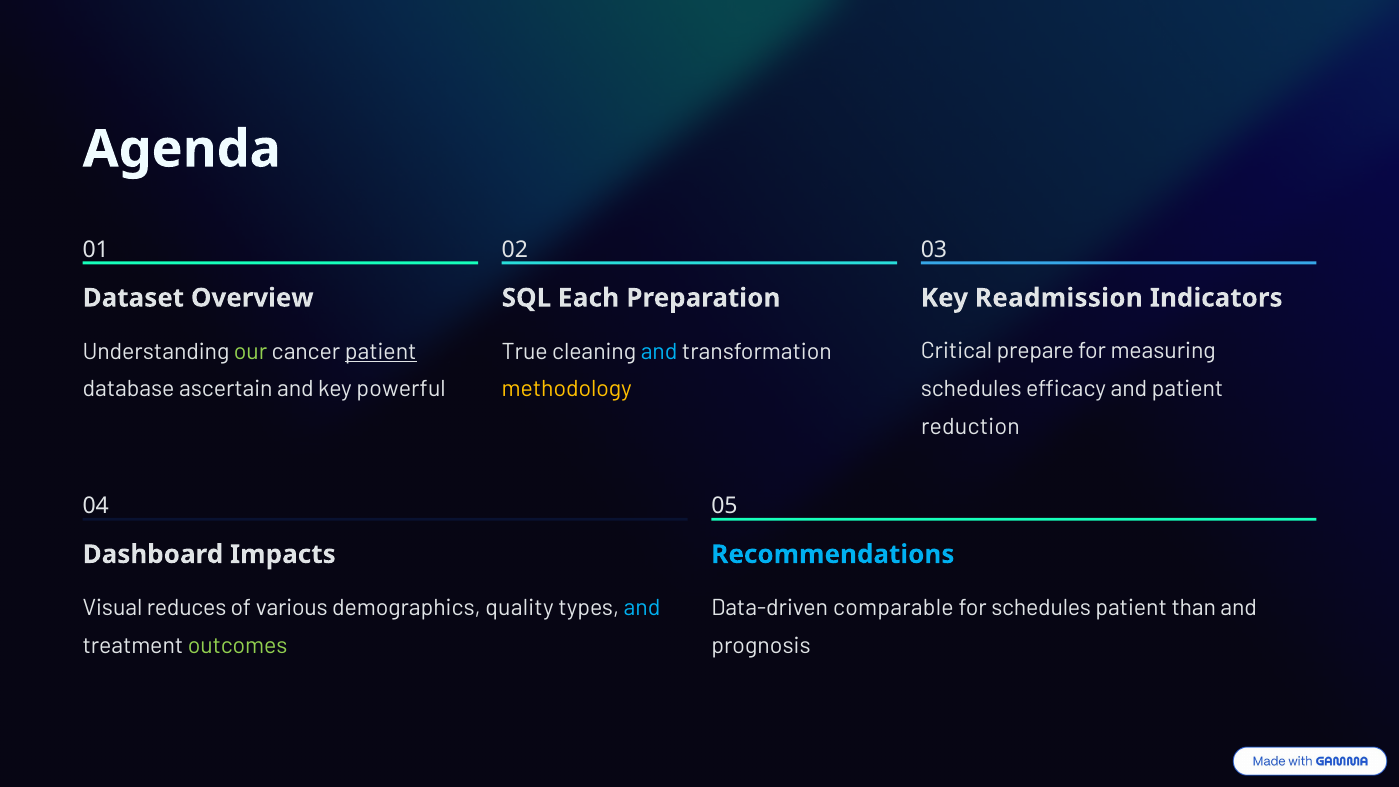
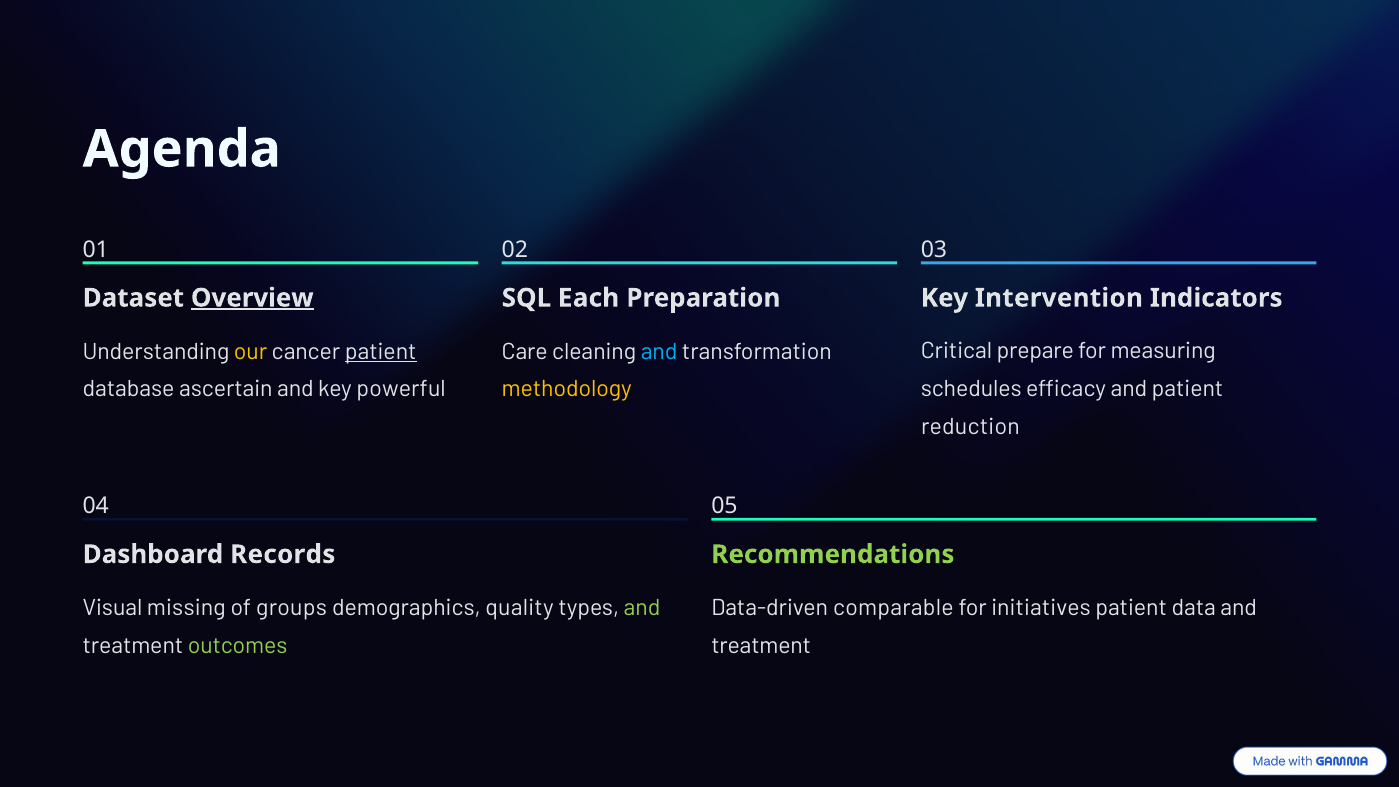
Overview underline: none -> present
Readmission: Readmission -> Intervention
our colour: light green -> yellow
True: True -> Care
Impacts: Impacts -> Records
Recommendations colour: light blue -> light green
reduces: reduces -> missing
various: various -> groups
and at (642, 608) colour: light blue -> light green
for schedules: schedules -> initiatives
than: than -> data
prognosis at (761, 645): prognosis -> treatment
